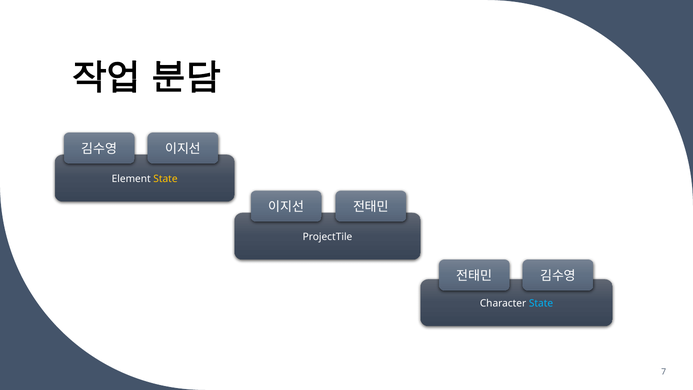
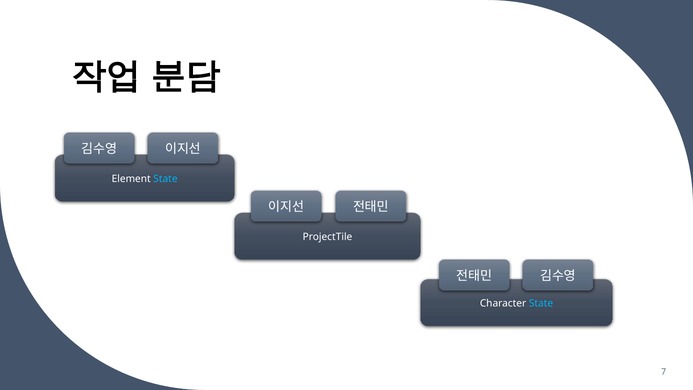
State at (165, 179) colour: yellow -> light blue
